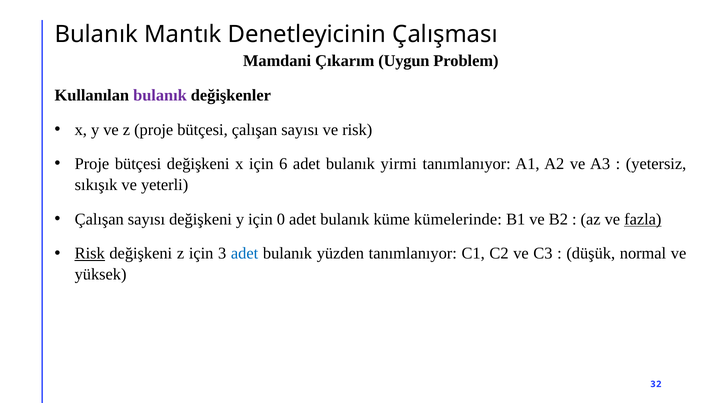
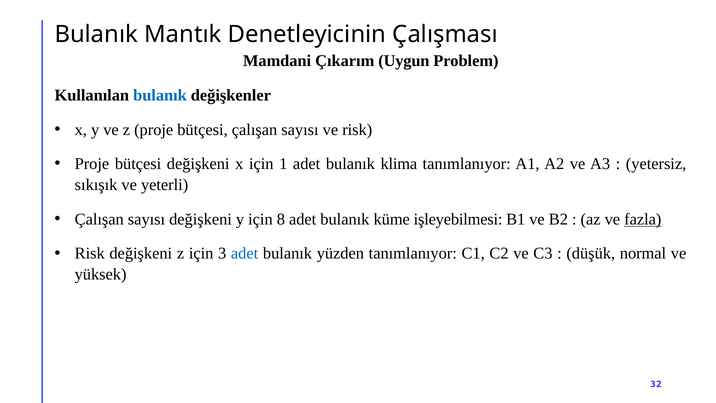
bulanık at (160, 95) colour: purple -> blue
6: 6 -> 1
yirmi: yirmi -> klima
0: 0 -> 8
kümelerinde: kümelerinde -> işleyebilmesi
Risk at (90, 253) underline: present -> none
